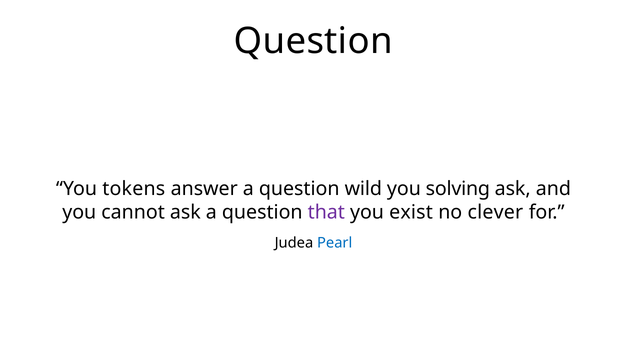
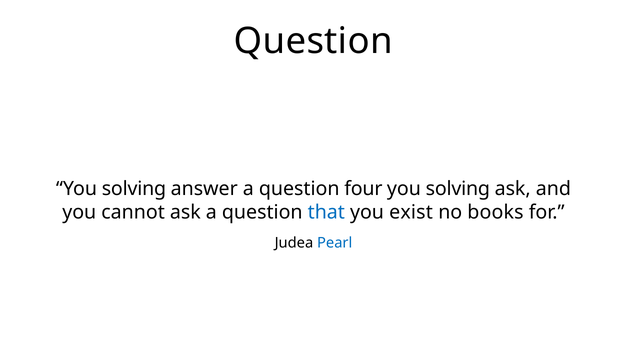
tokens at (134, 189): tokens -> solving
wild: wild -> four
that colour: purple -> blue
clever: clever -> books
